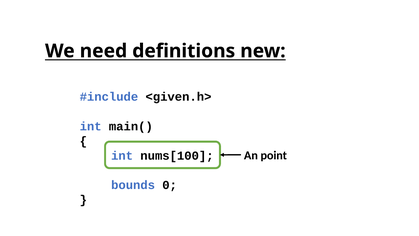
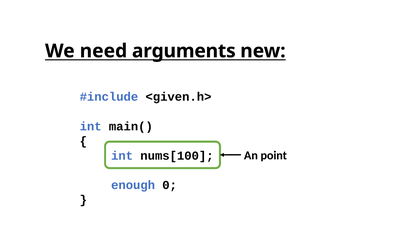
definitions: definitions -> arguments
bounds: bounds -> enough
